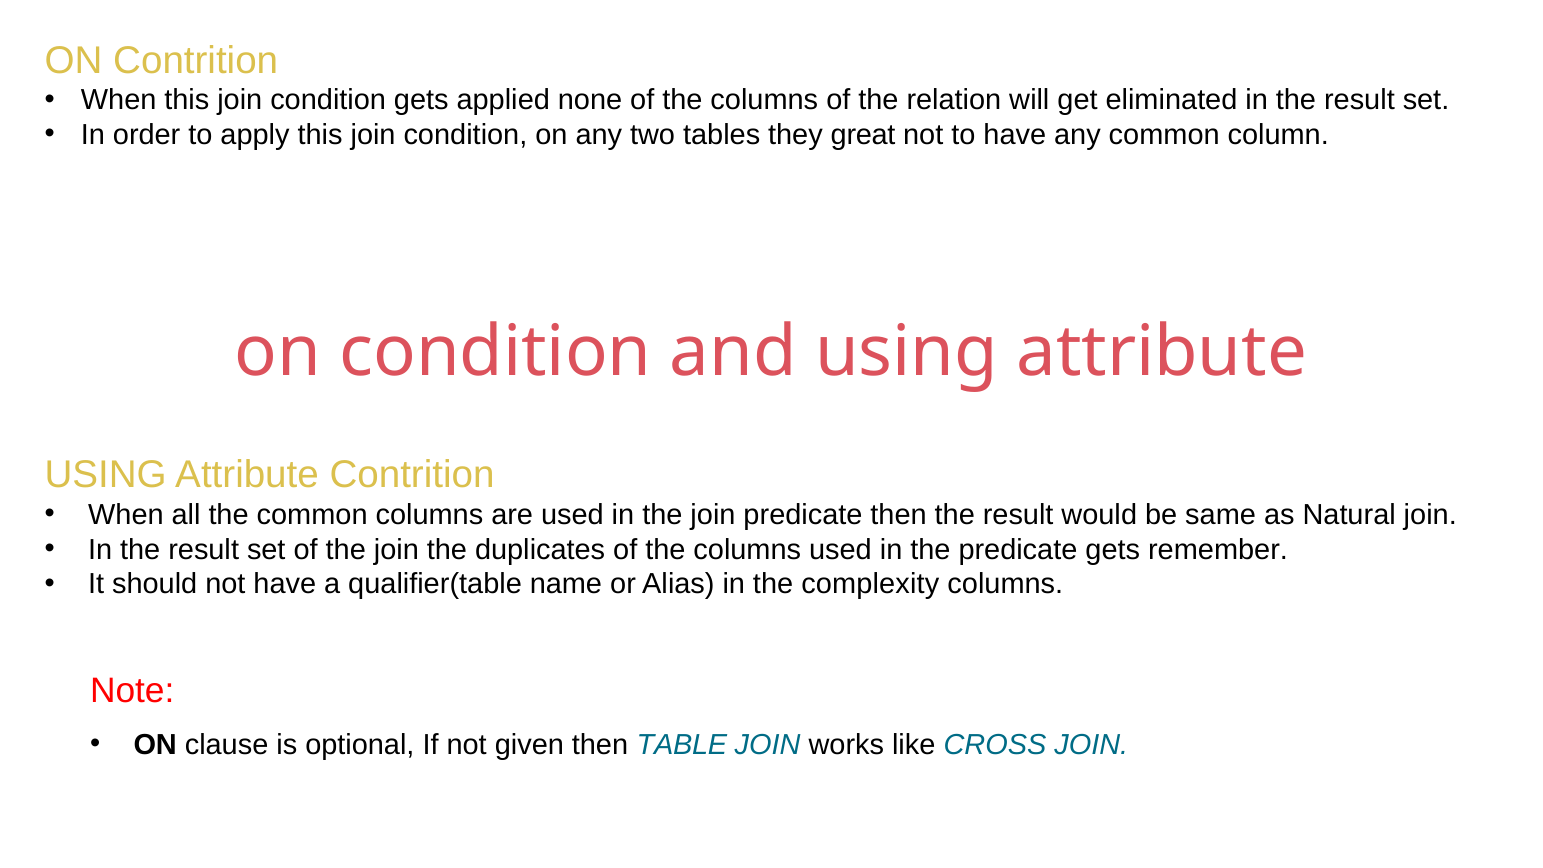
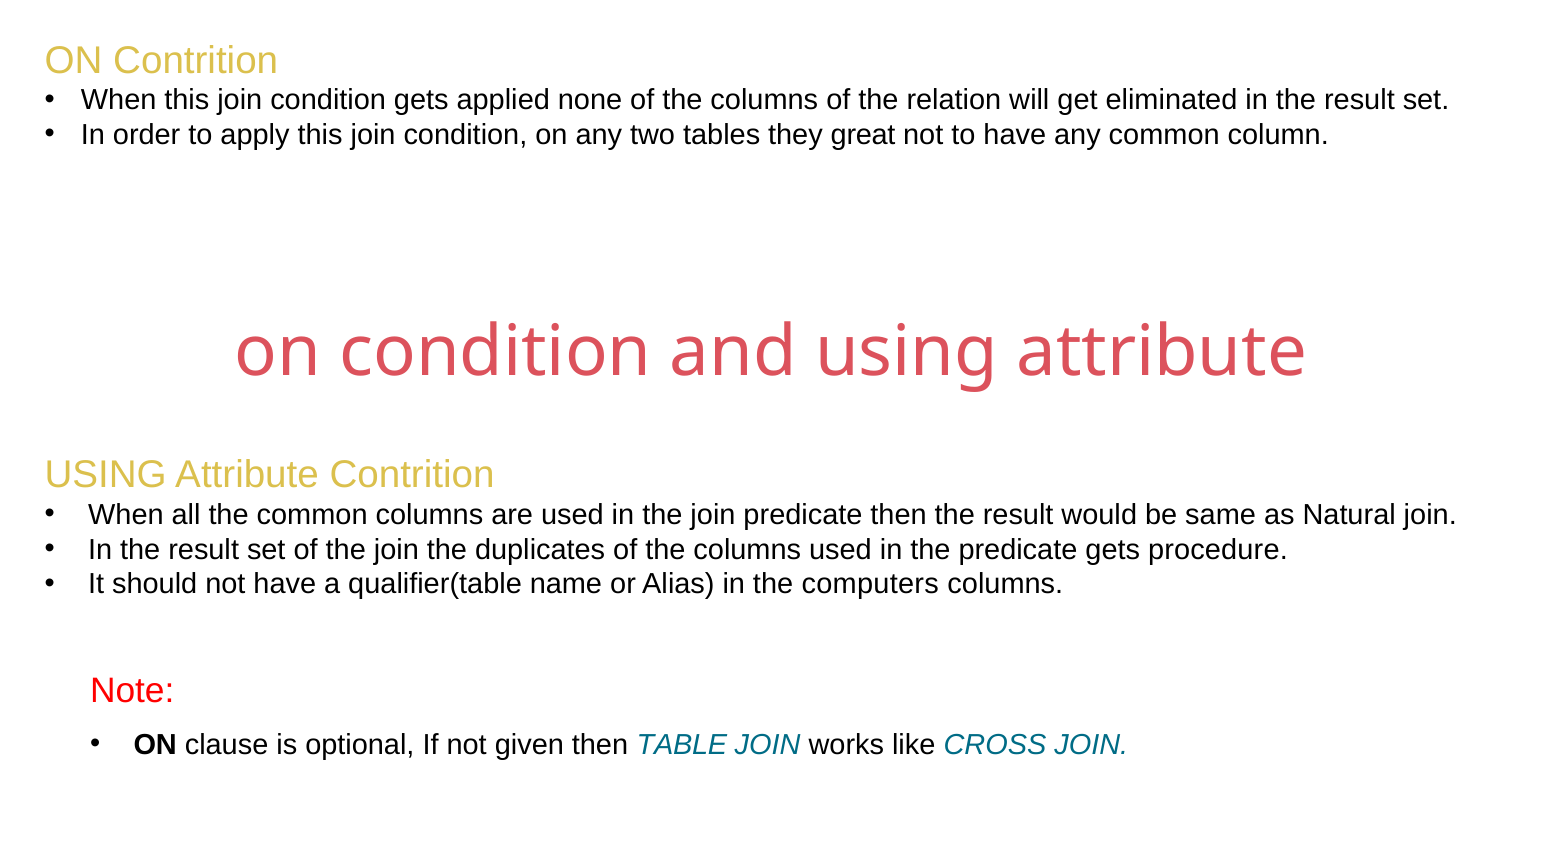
remember: remember -> procedure
complexity: complexity -> computers
